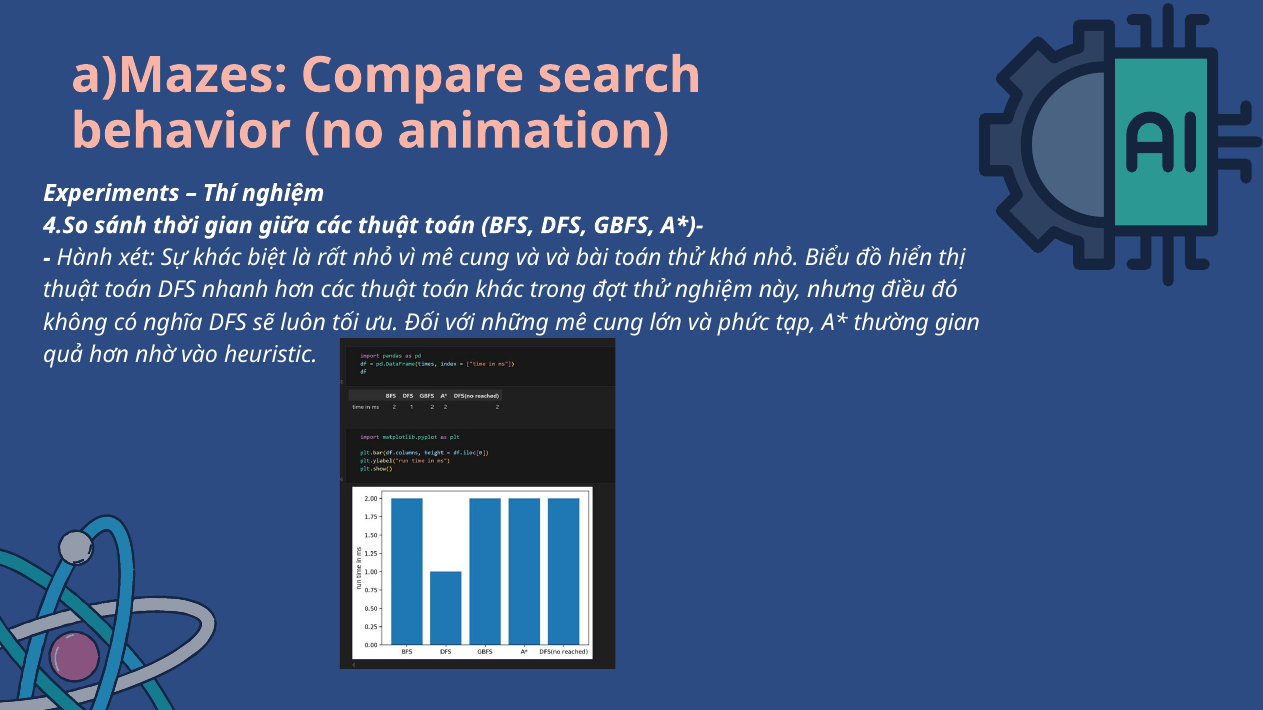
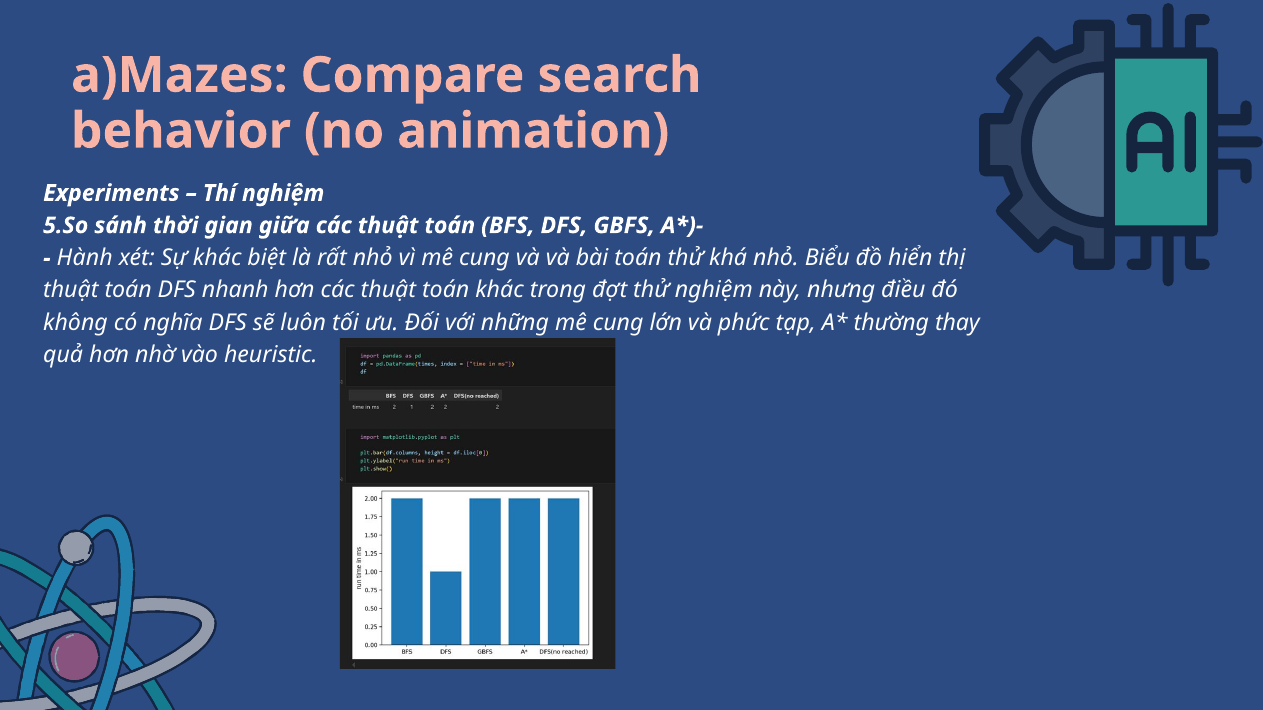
4.So: 4.So -> 5.So
thường gian: gian -> thay
